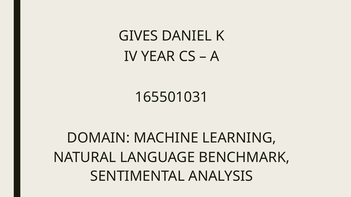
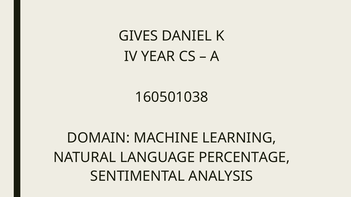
165501031: 165501031 -> 160501038
BENCHMARK: BENCHMARK -> PERCENTAGE
